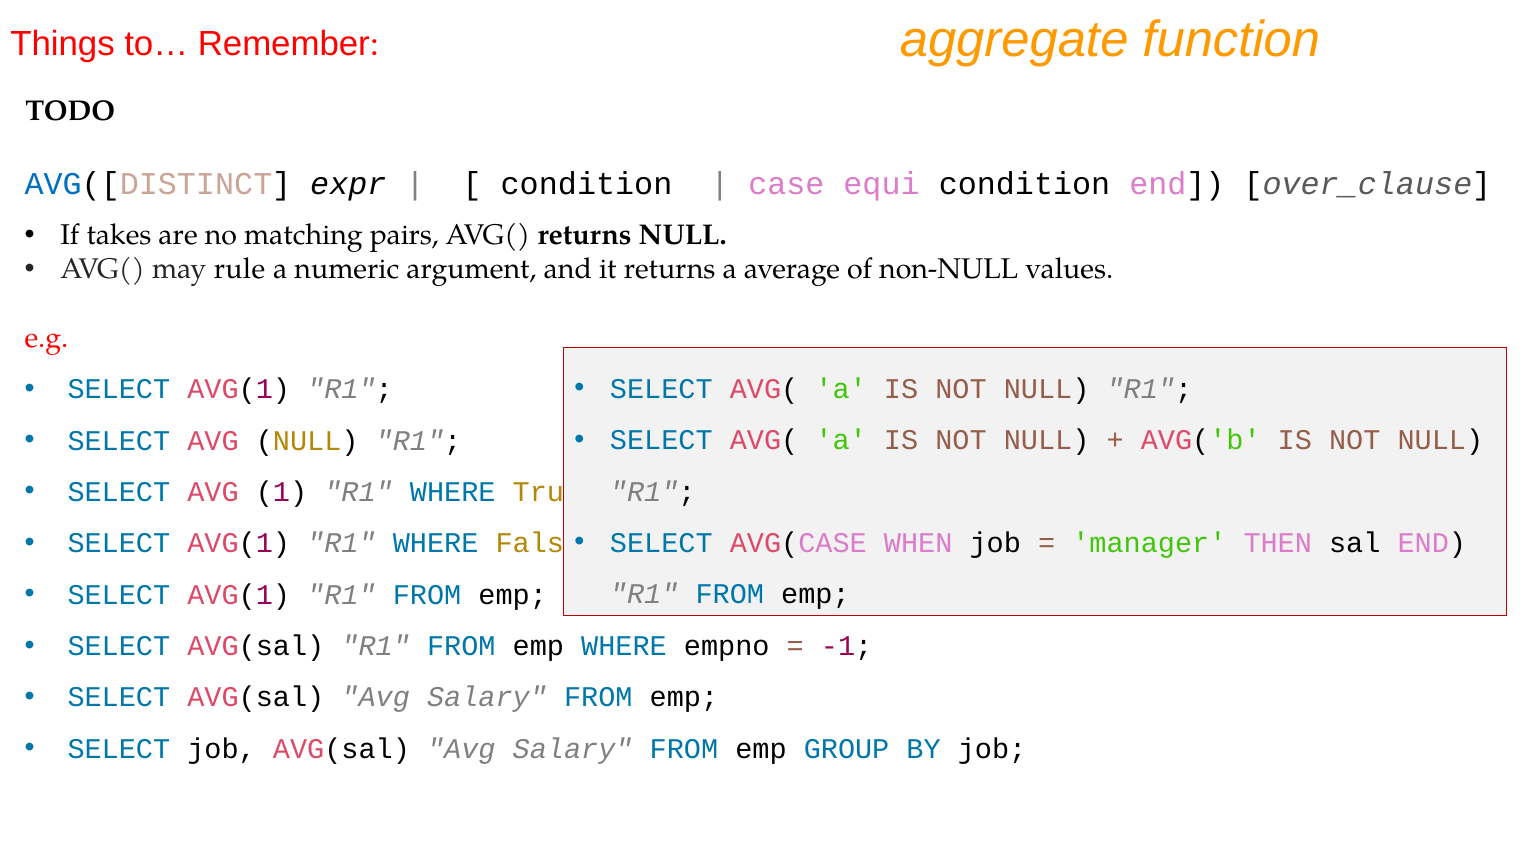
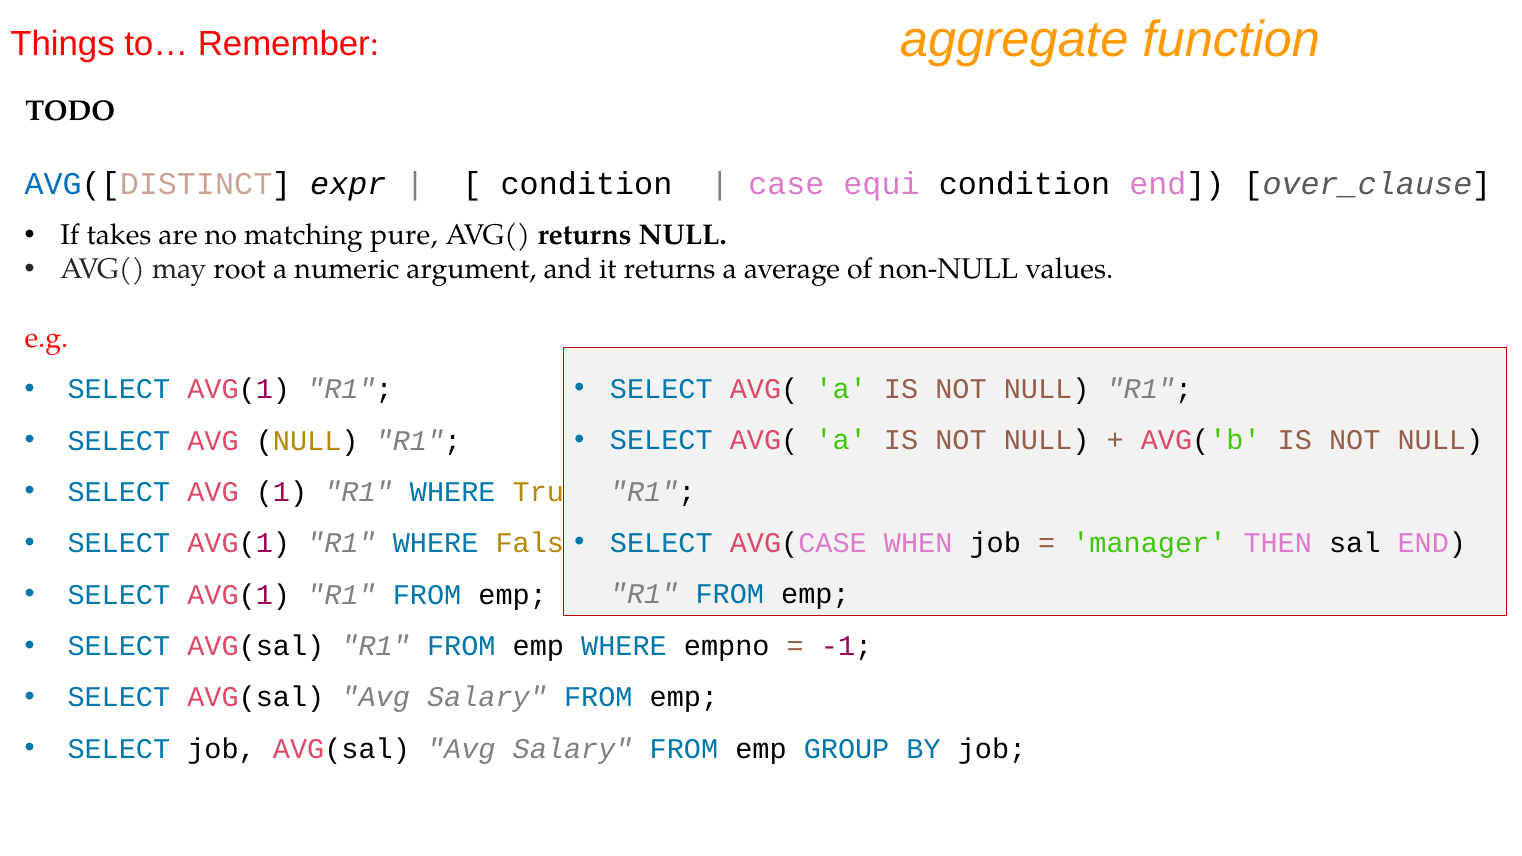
pairs: pairs -> pure
rule: rule -> root
